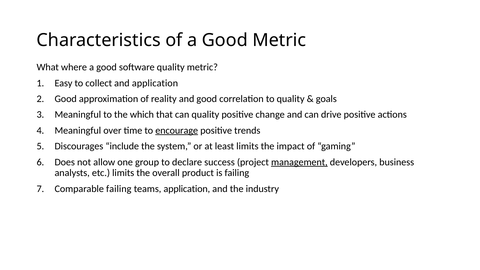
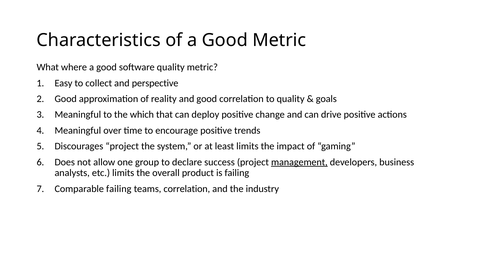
and application: application -> perspective
can quality: quality -> deploy
encourage underline: present -> none
Discourages include: include -> project
teams application: application -> correlation
